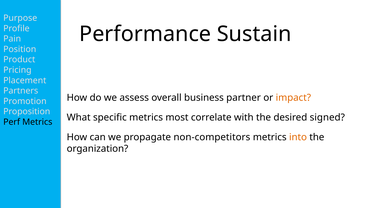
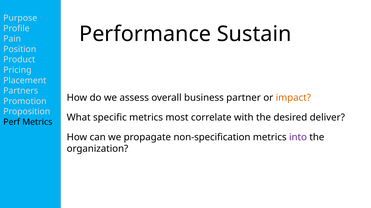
signed: signed -> deliver
non-competitors: non-competitors -> non-specification
into colour: orange -> purple
